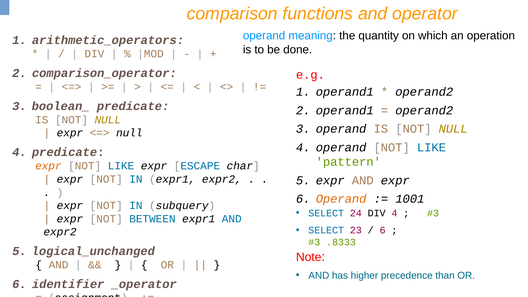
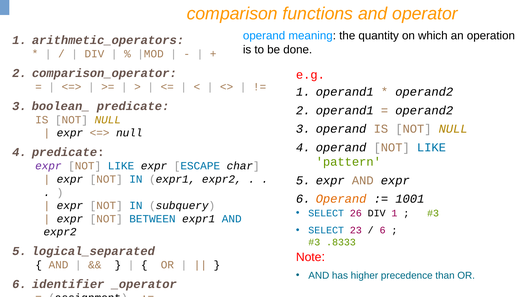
expr at (48, 166) colour: orange -> purple
24: 24 -> 26
DIV 4: 4 -> 1
logical_unchanged: logical_unchanged -> logical_separated
